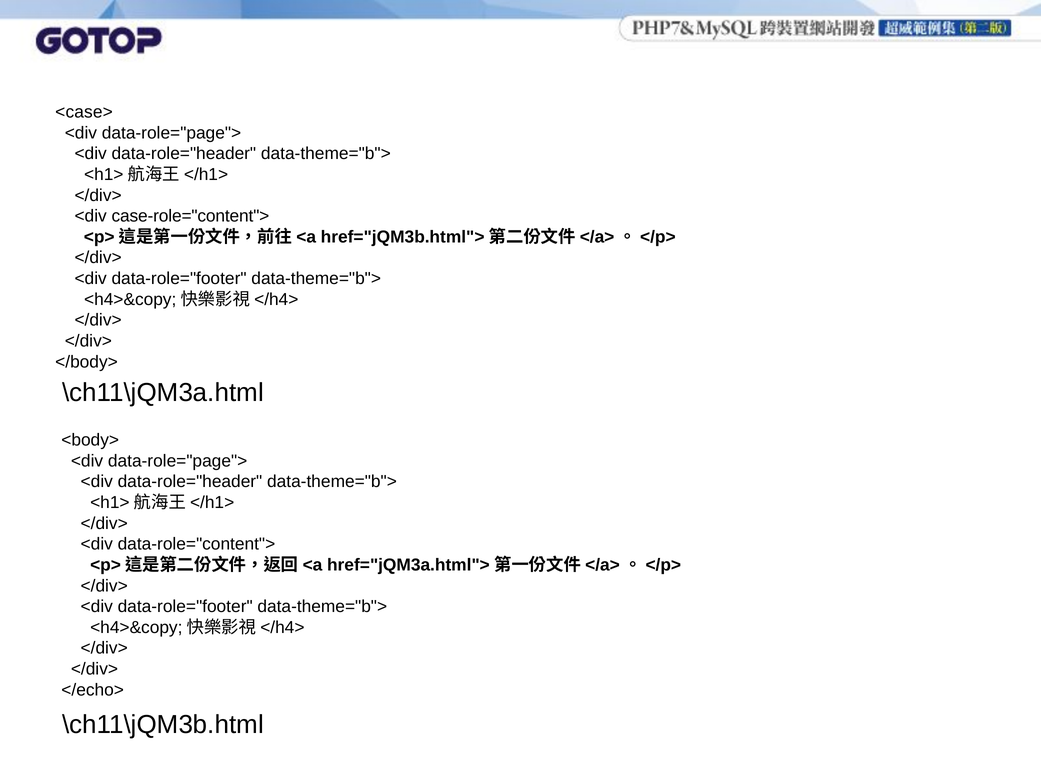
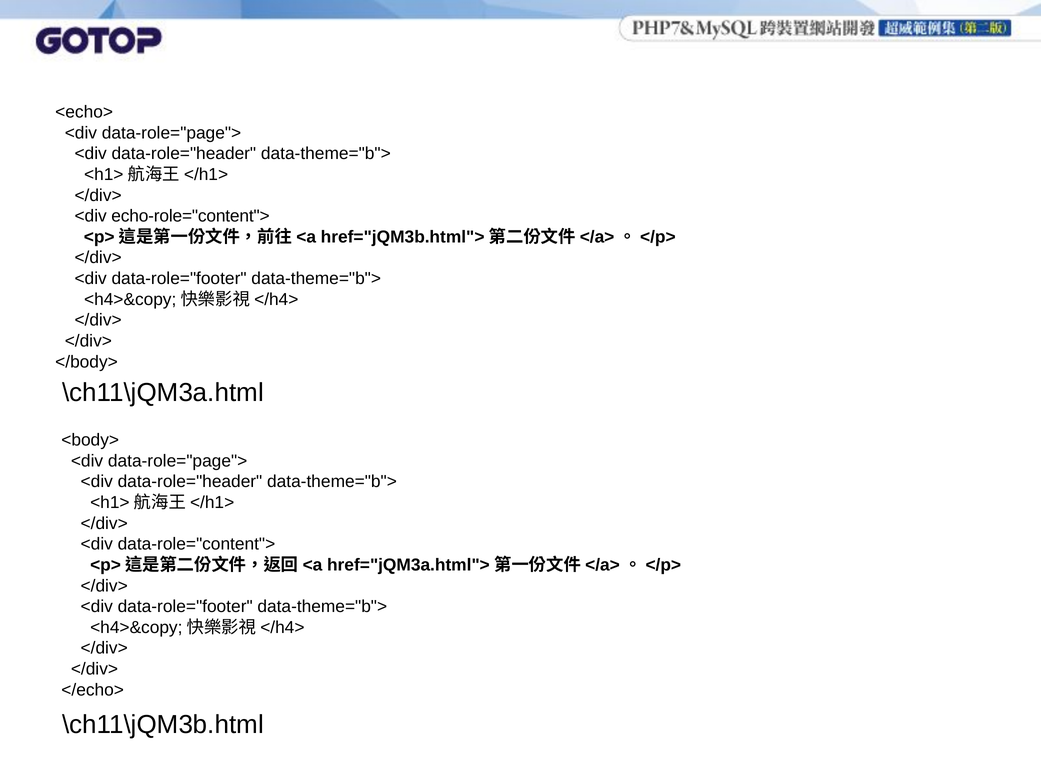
<case>: <case> -> <echo>
case-role="content">: case-role="content"> -> echo-role="content">
